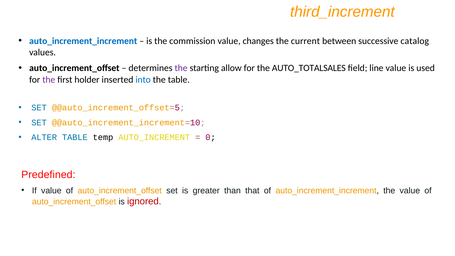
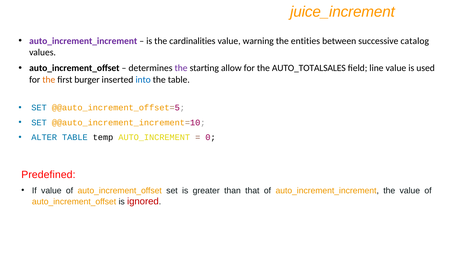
third_increment: third_increment -> juice_increment
auto_increment_increment at (83, 41) colour: blue -> purple
commission: commission -> cardinalities
changes: changes -> warning
current: current -> entities
the at (49, 80) colour: purple -> orange
holder: holder -> burger
